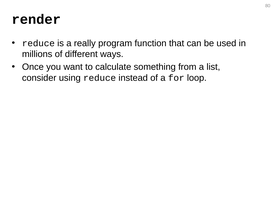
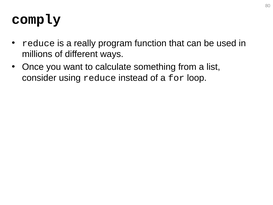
render: render -> comply
